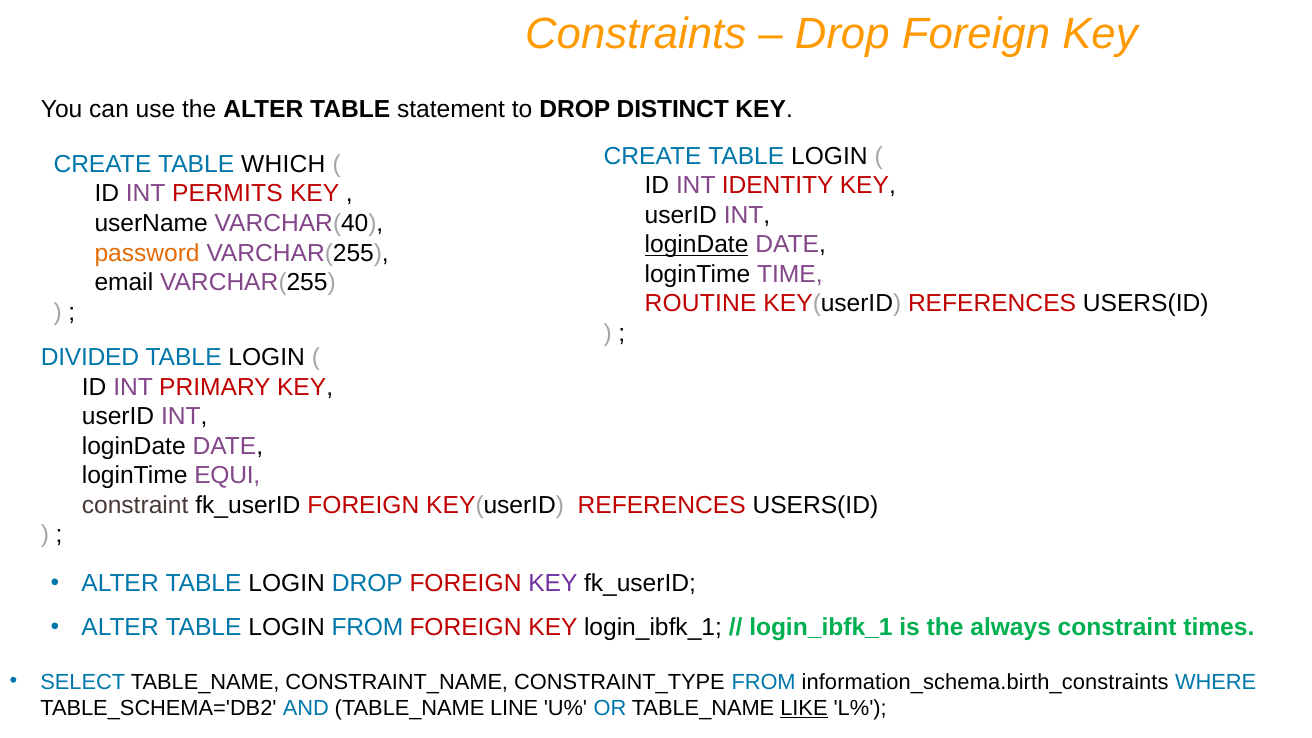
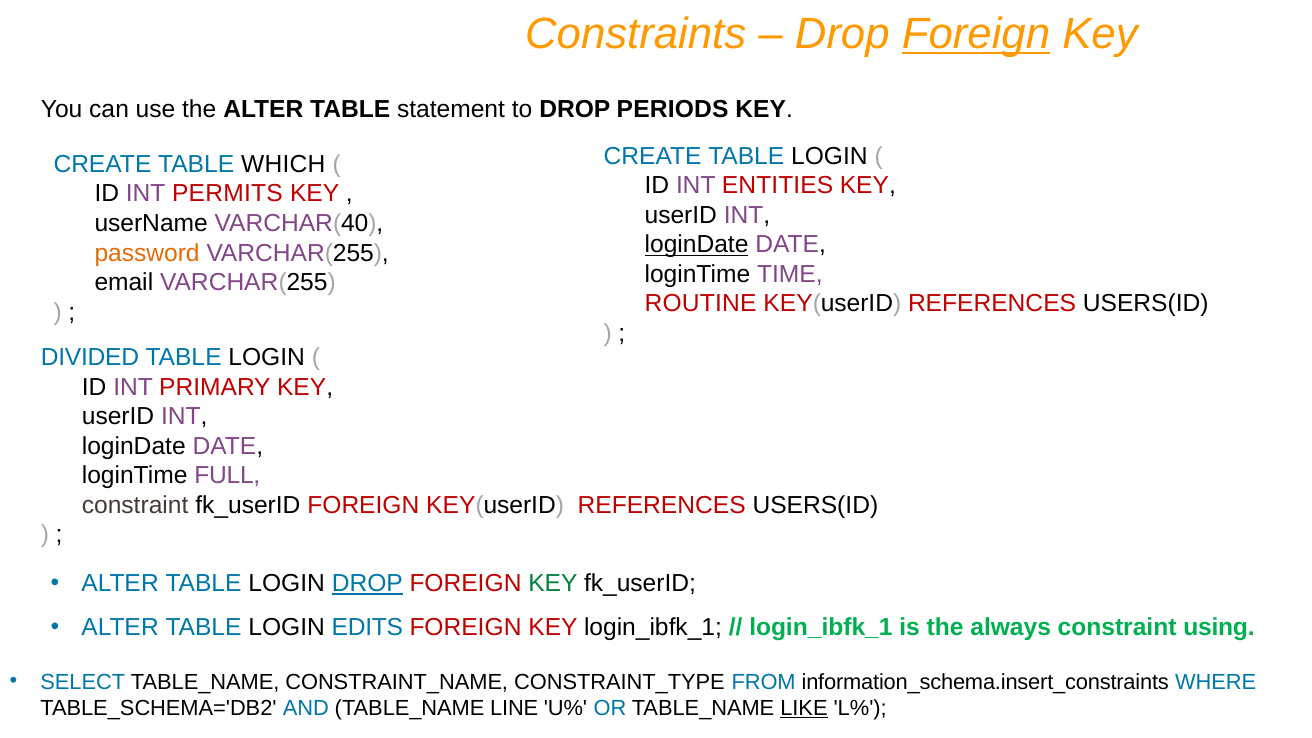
Foreign at (976, 34) underline: none -> present
DISTINCT: DISTINCT -> PERIODS
IDENTITY: IDENTITY -> ENTITIES
EQUI: EQUI -> FULL
DROP at (367, 583) underline: none -> present
KEY at (553, 583) colour: purple -> green
LOGIN FROM: FROM -> EDITS
times: times -> using
information_schema.birth_constraints: information_schema.birth_constraints -> information_schema.insert_constraints
